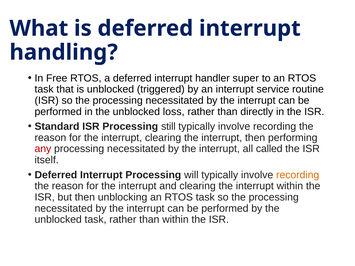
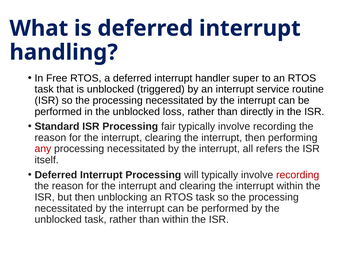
still: still -> fair
called: called -> refers
recording at (298, 175) colour: orange -> red
